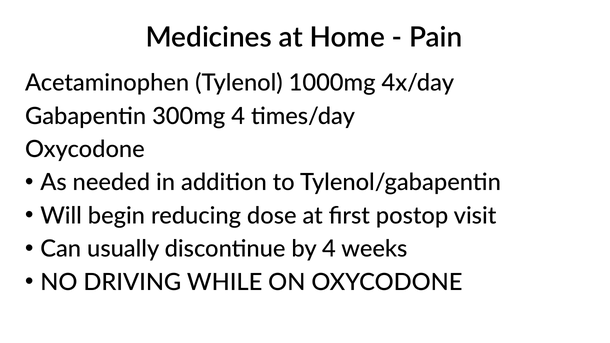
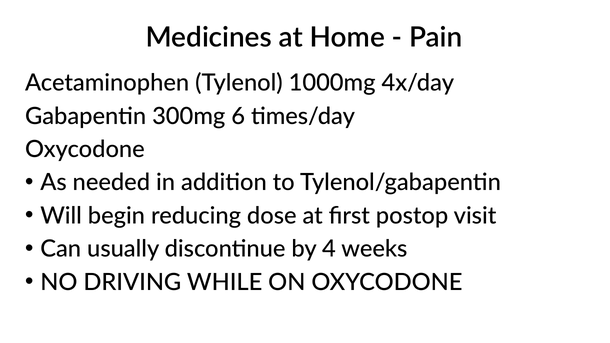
300mg 4: 4 -> 6
